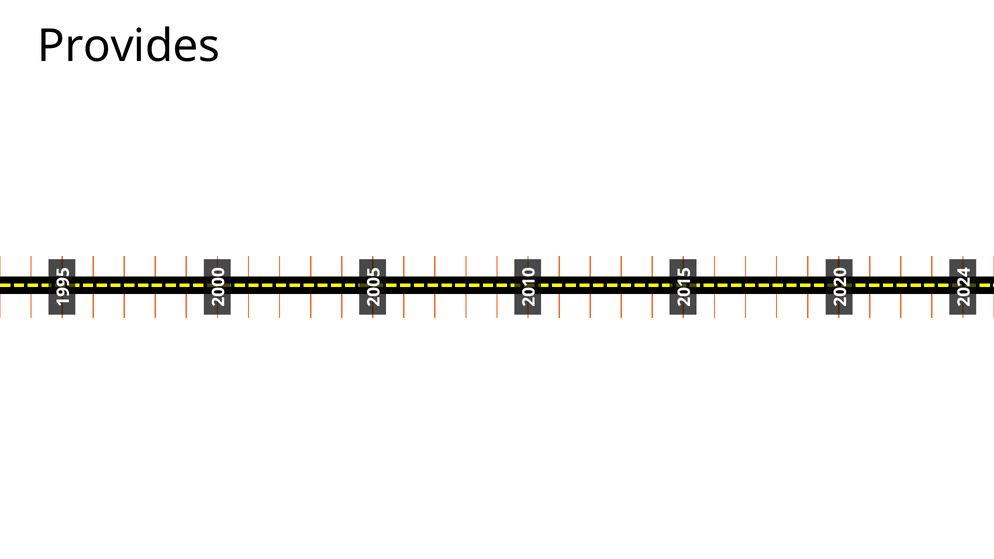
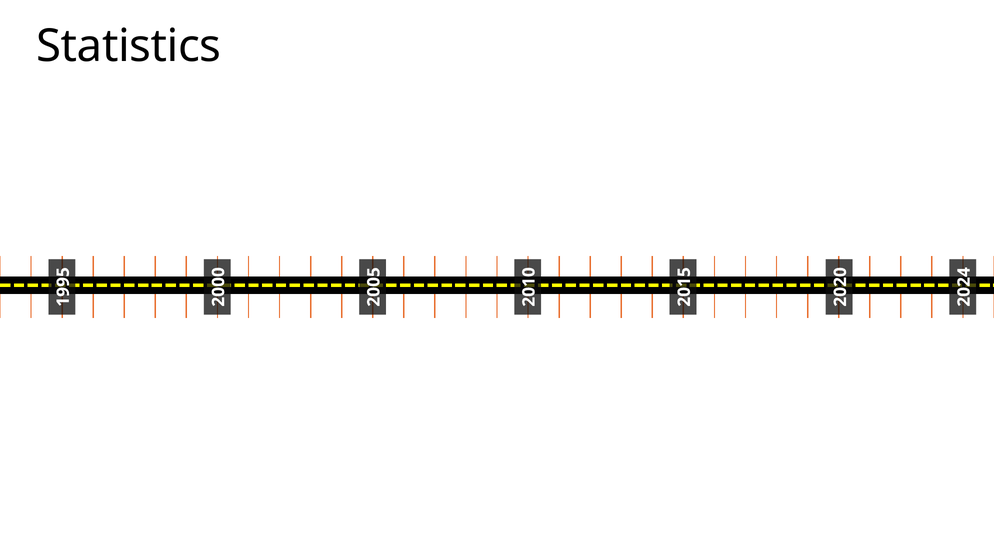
Provides: Provides -> Statistics
